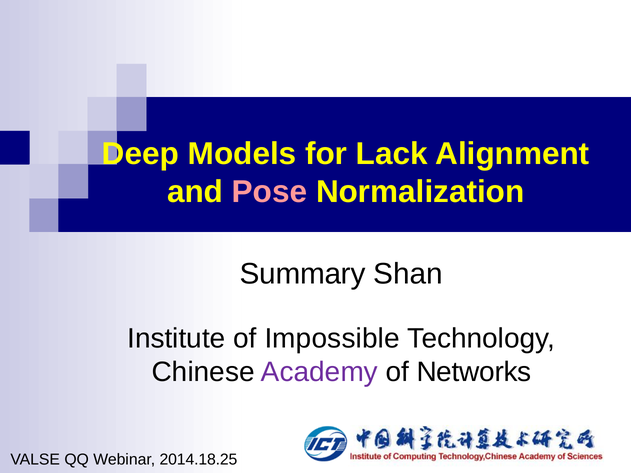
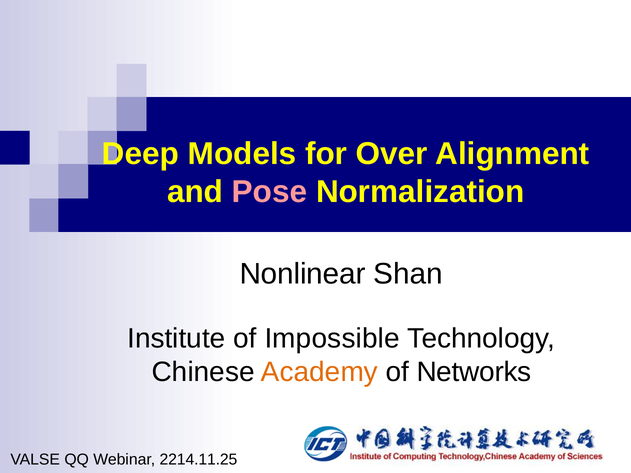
Lack: Lack -> Over
Summary: Summary -> Nonlinear
Academy colour: purple -> orange
2014.18.25: 2014.18.25 -> 2214.11.25
